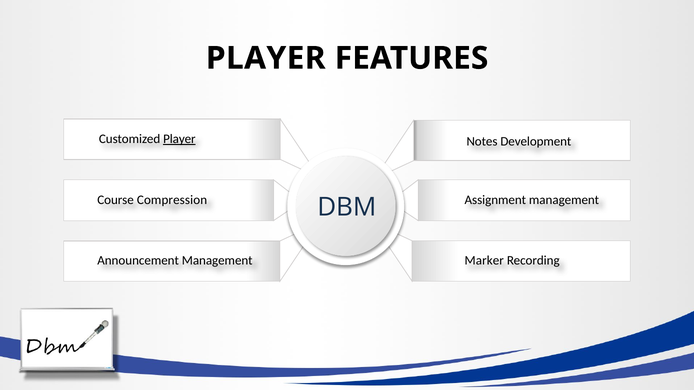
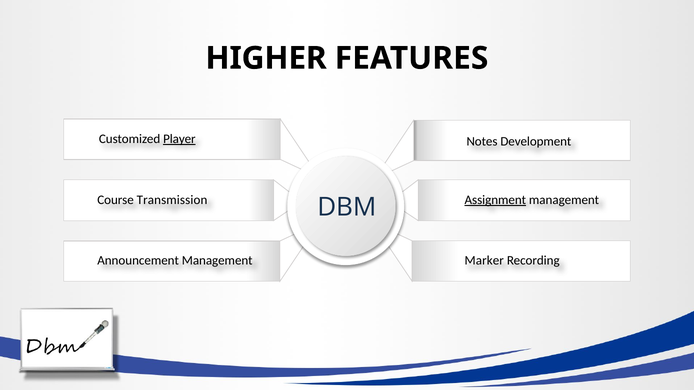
PLAYER at (266, 58): PLAYER -> HIGHER
Compression: Compression -> Transmission
Assignment underline: none -> present
